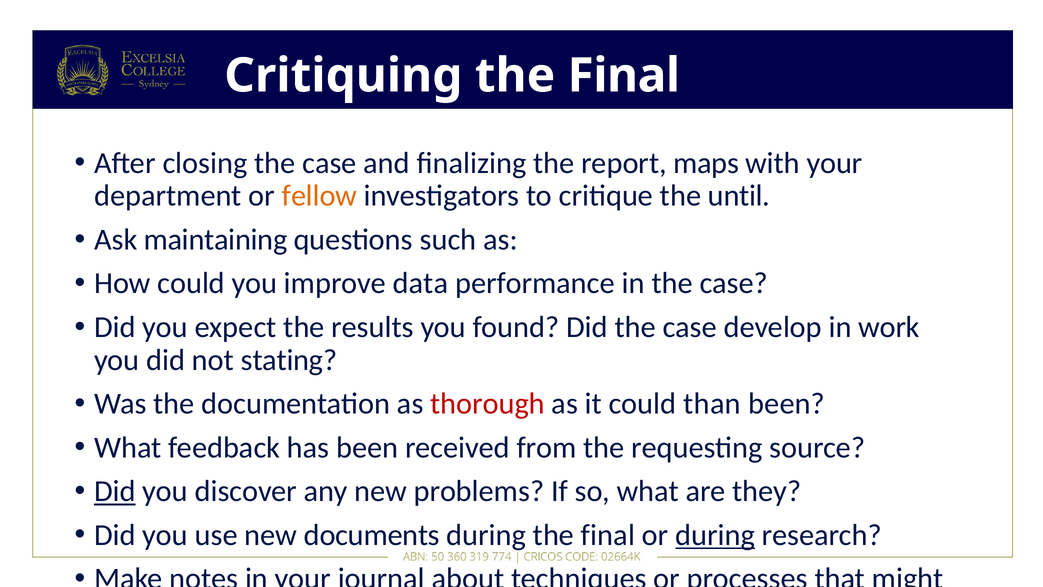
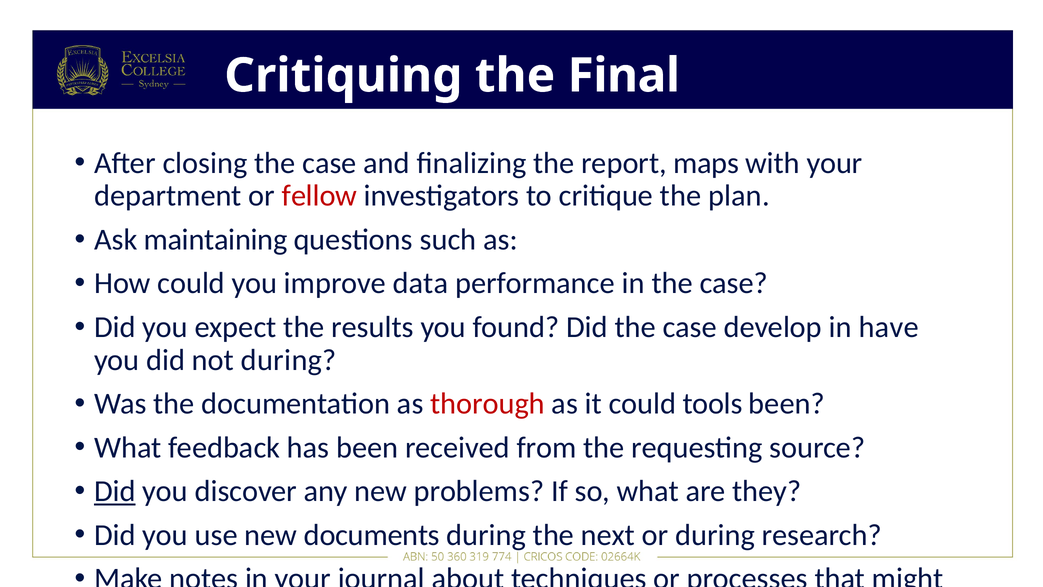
fellow colour: orange -> red
until: until -> plan
work: work -> have
not stating: stating -> during
than: than -> tools
during the final: final -> next
during at (715, 535) underline: present -> none
